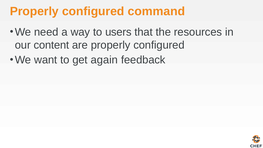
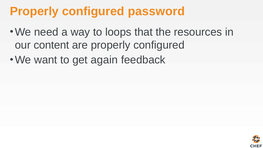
command: command -> password
users: users -> loops
